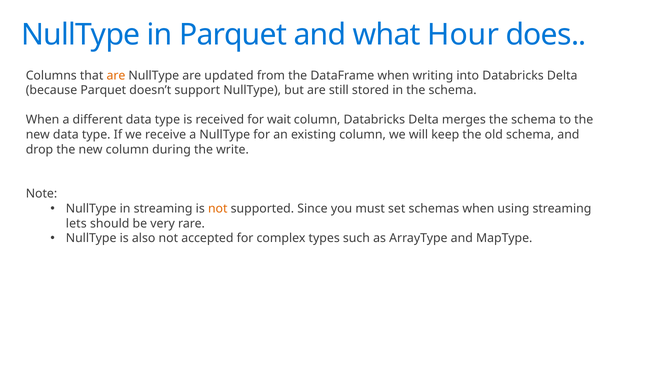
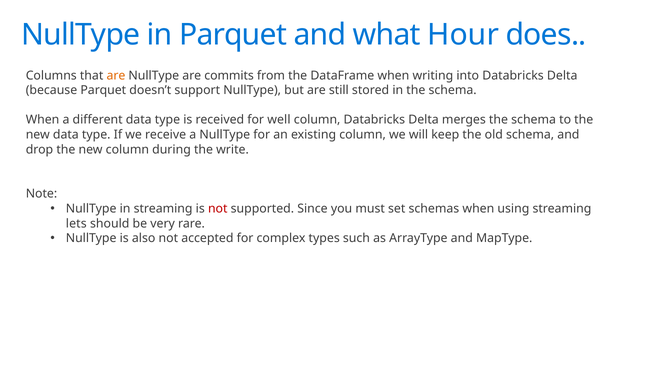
updated: updated -> commits
wait: wait -> well
not at (218, 208) colour: orange -> red
